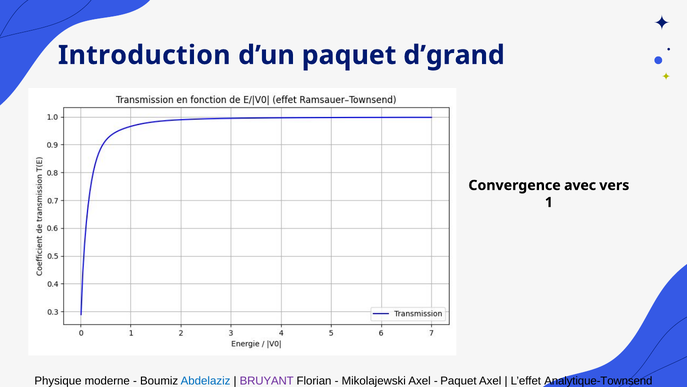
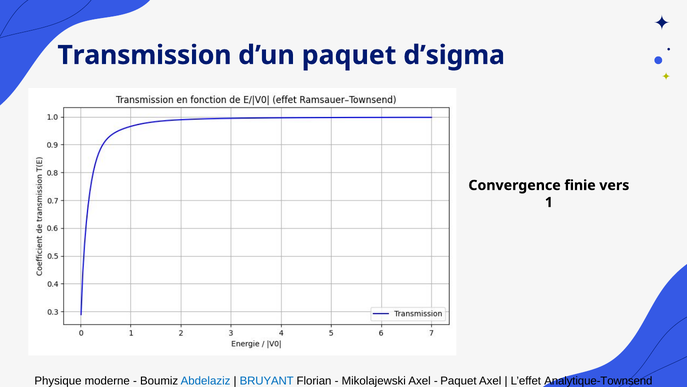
Introduction: Introduction -> Transmission
d’grand: d’grand -> d’sigma
avec: avec -> finie
BRUYANT colour: purple -> blue
